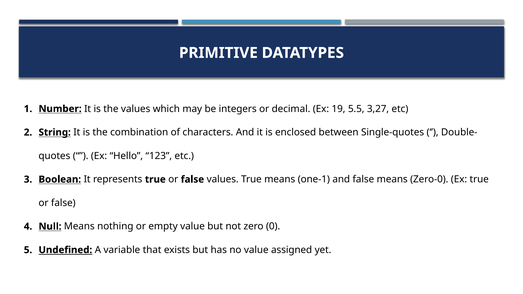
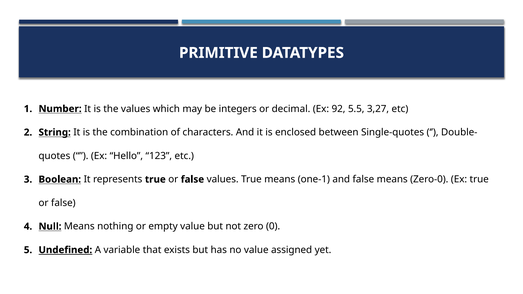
19: 19 -> 92
